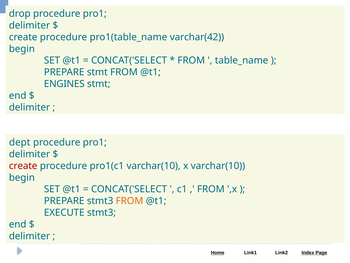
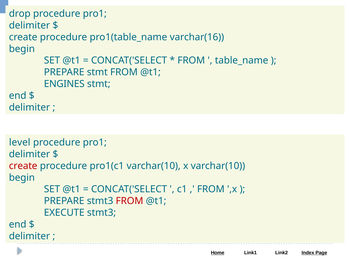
varchar(42: varchar(42 -> varchar(16
dept: dept -> level
FROM at (130, 201) colour: orange -> red
